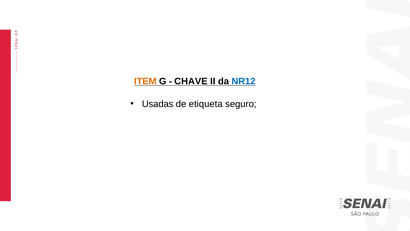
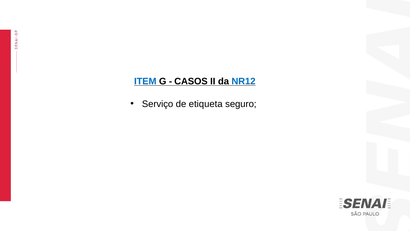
ITEM colour: orange -> blue
CHAVE: CHAVE -> CASOS
Usadas: Usadas -> Serviço
